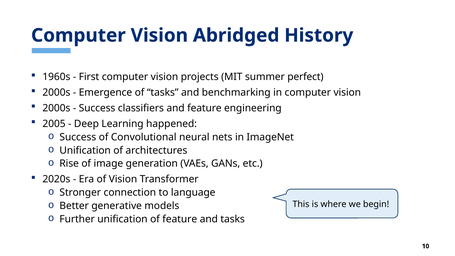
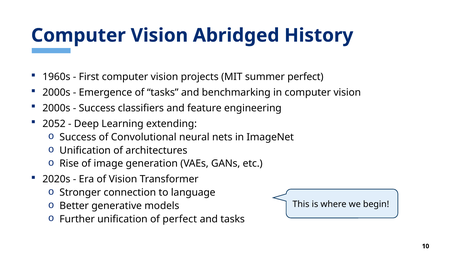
2005: 2005 -> 2052
happened: happened -> extending
of feature: feature -> perfect
